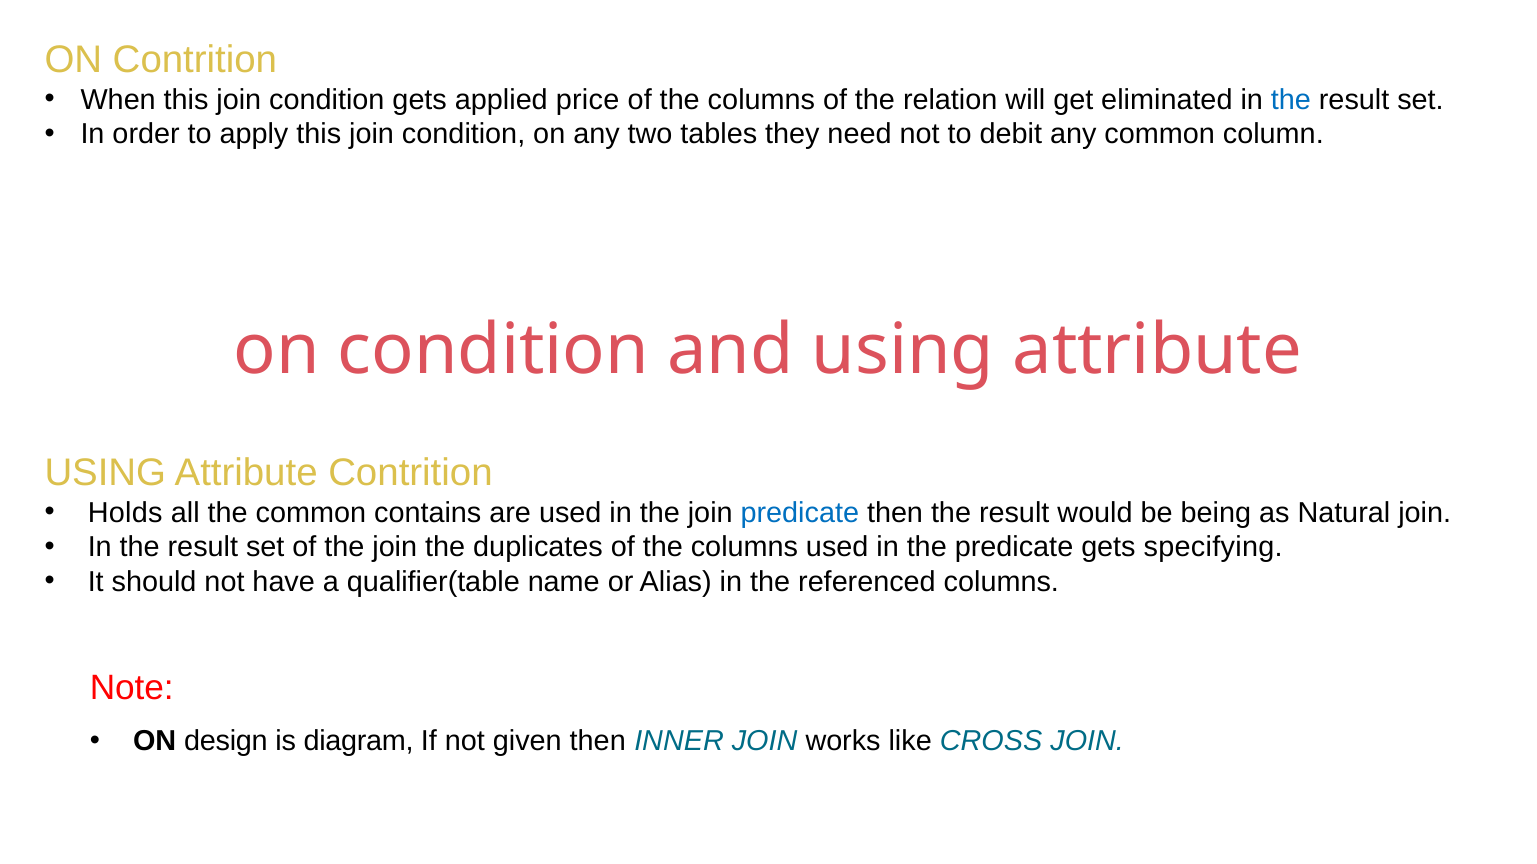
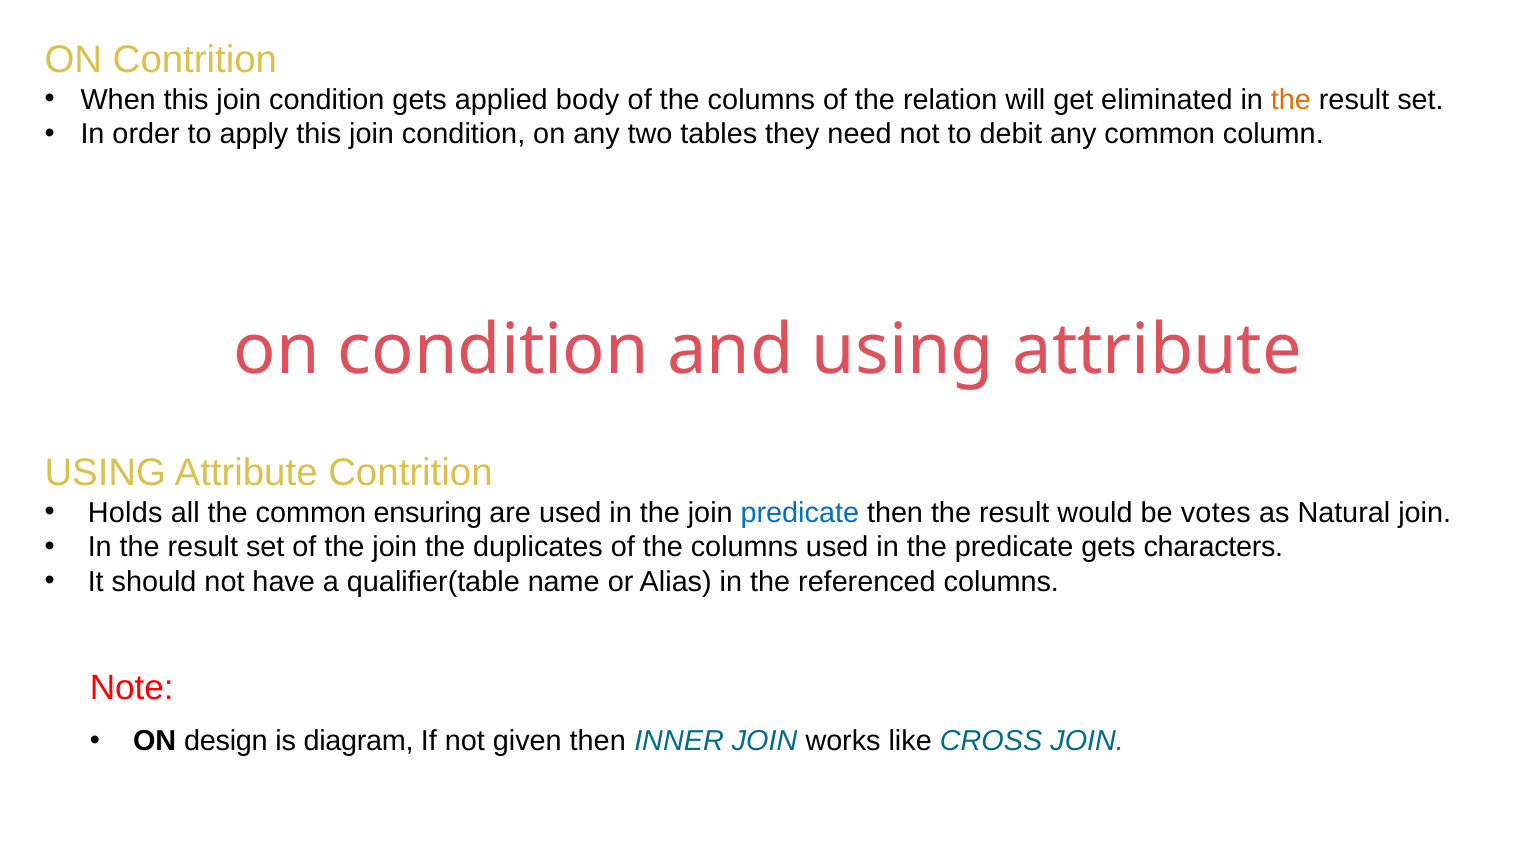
price: price -> body
the at (1291, 100) colour: blue -> orange
contains: contains -> ensuring
being: being -> votes
specifying: specifying -> characters
